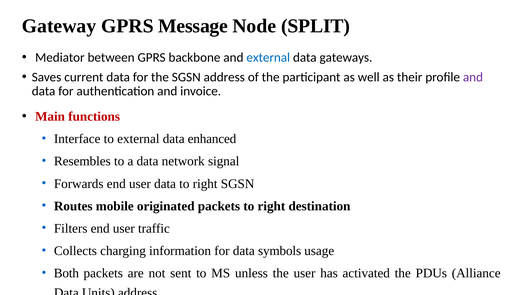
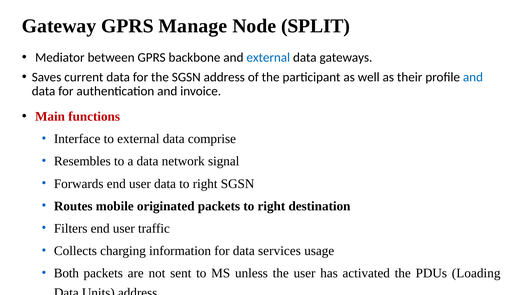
Message: Message -> Manage
and at (473, 77) colour: purple -> blue
enhanced: enhanced -> comprise
symbols: symbols -> services
Alliance: Alliance -> Loading
